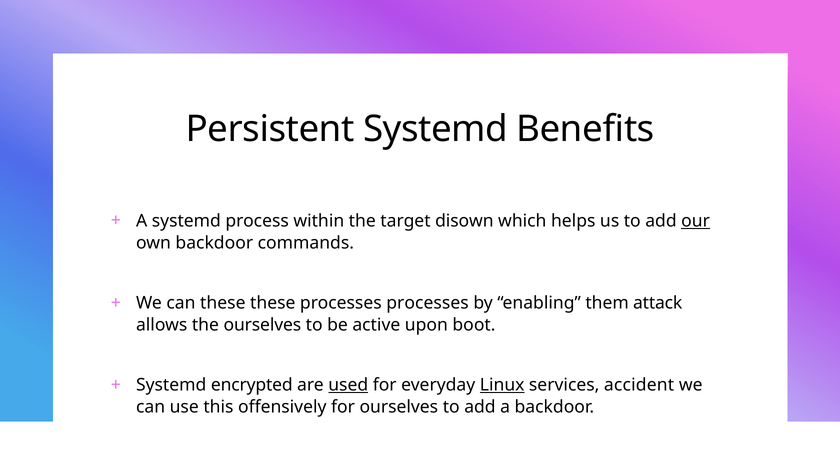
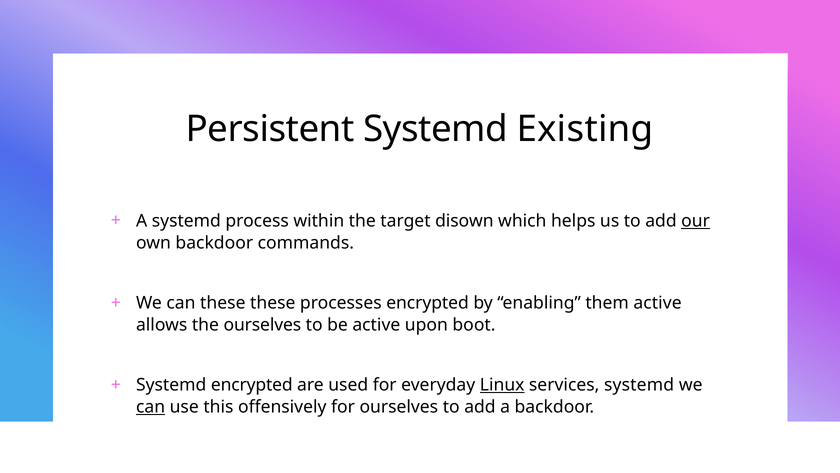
Benefits: Benefits -> Existing
processes processes: processes -> encrypted
them attack: attack -> active
used underline: present -> none
services accident: accident -> systemd
can at (151, 407) underline: none -> present
